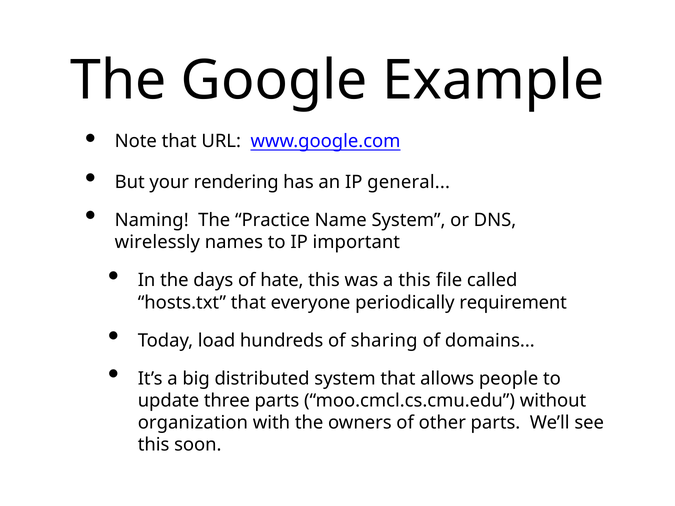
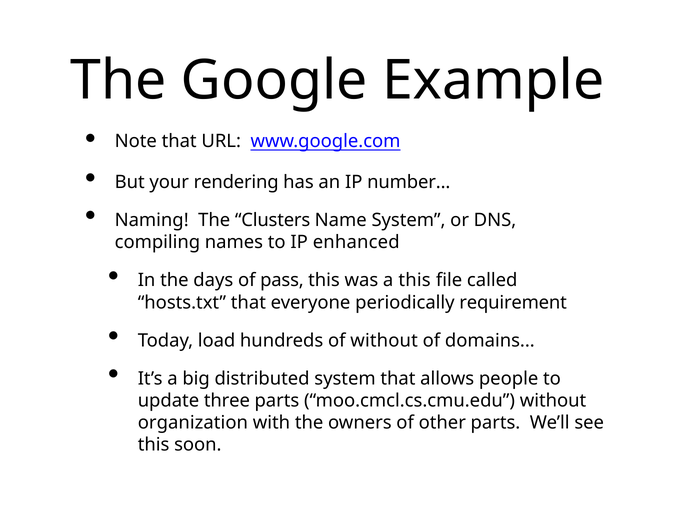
general: general -> number
Practice: Practice -> Clusters
wirelessly: wirelessly -> compiling
important: important -> enhanced
hate: hate -> pass
of sharing: sharing -> without
